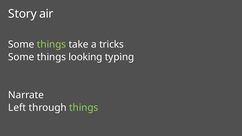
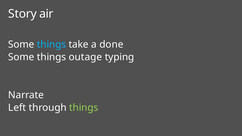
things at (52, 44) colour: light green -> light blue
tricks: tricks -> done
looking: looking -> outage
